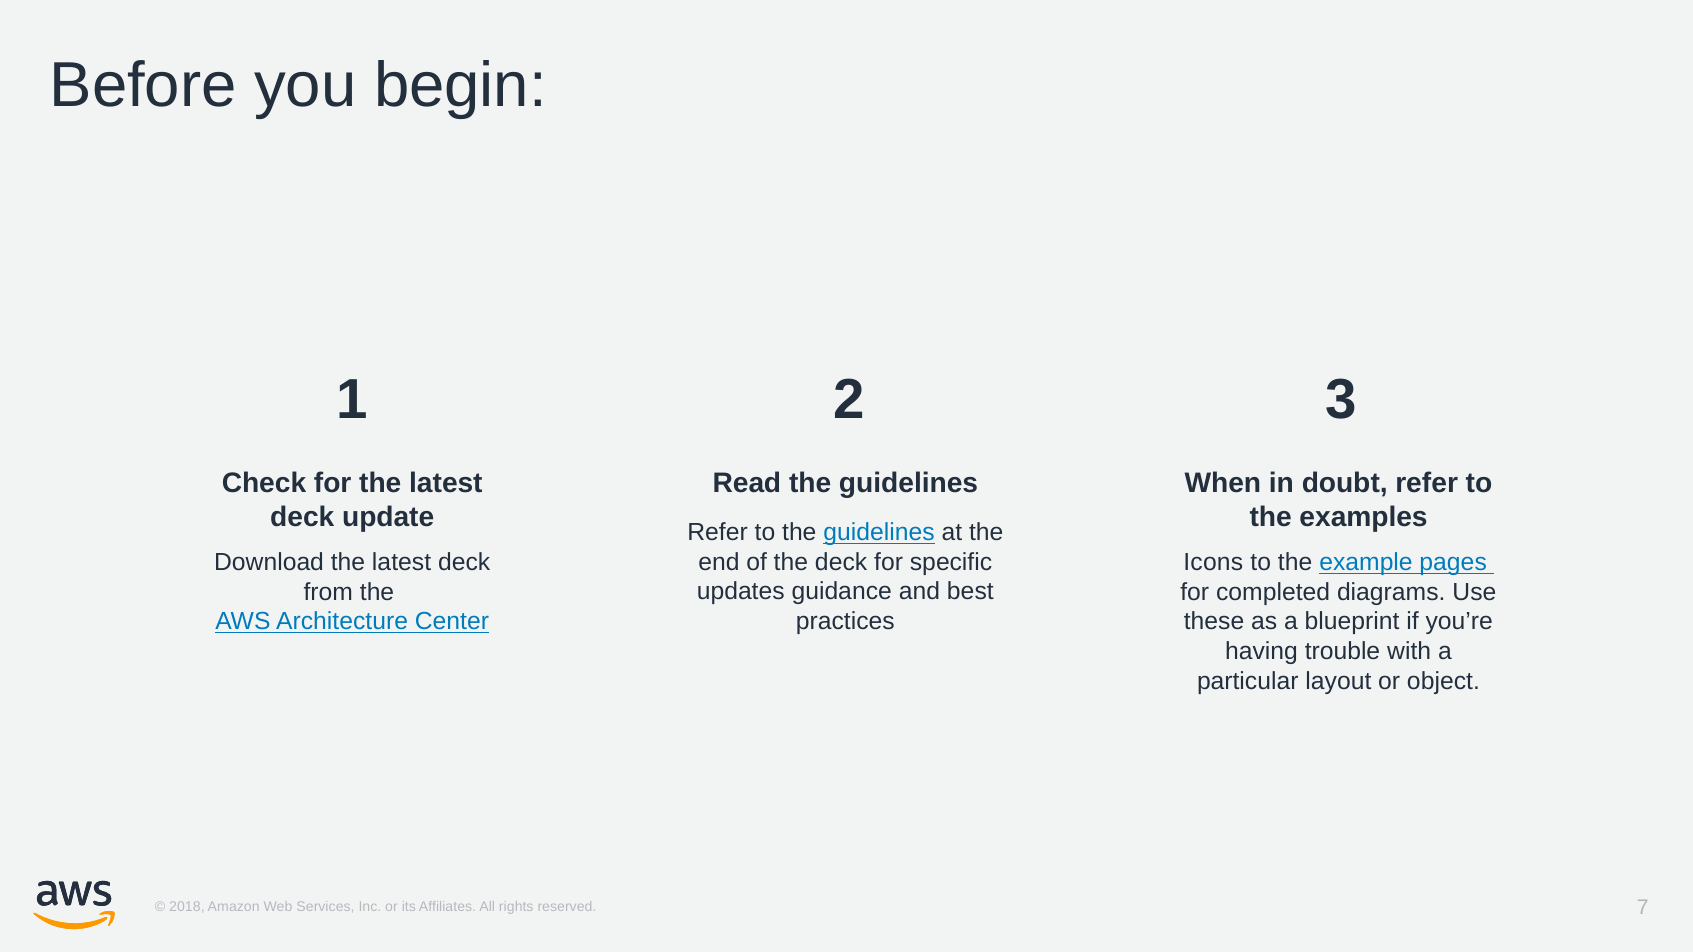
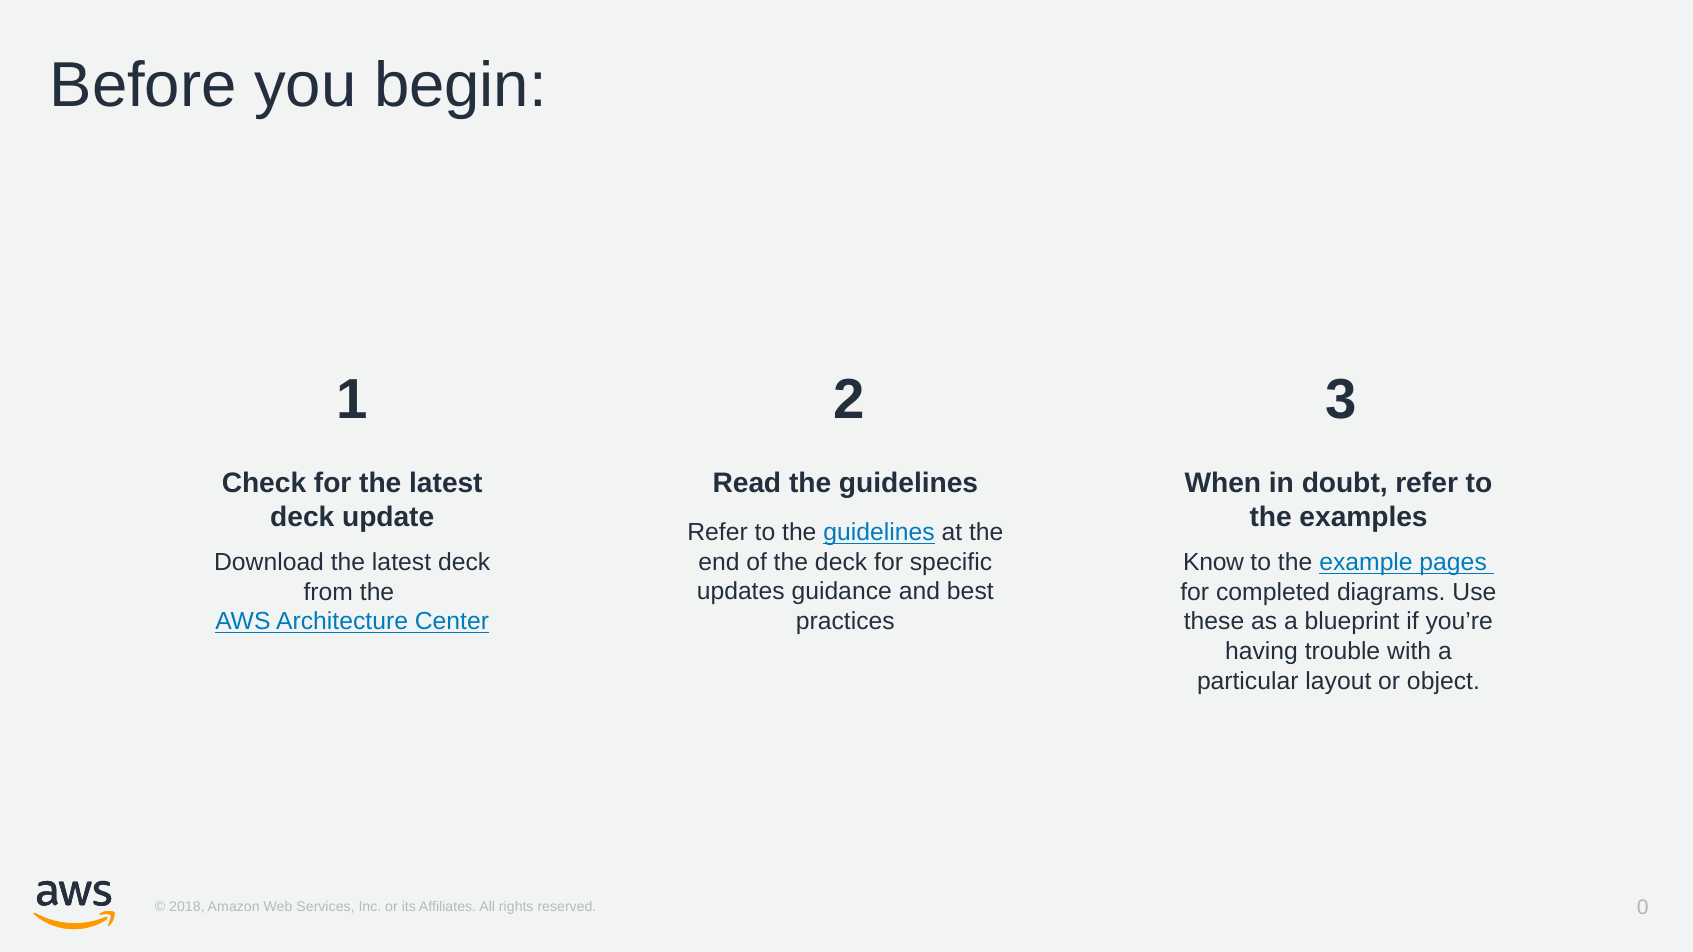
Icons: Icons -> Know
7: 7 -> 0
